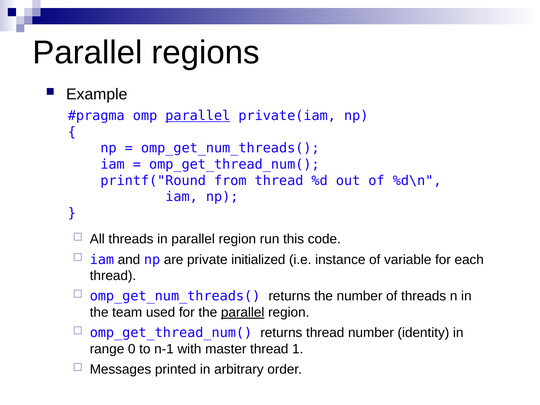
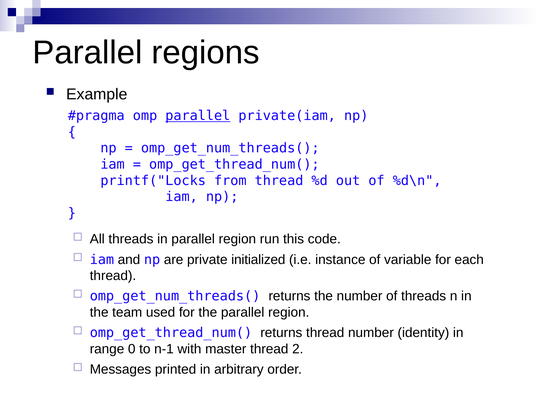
printf("Round: printf("Round -> printf("Locks
parallel at (243, 312) underline: present -> none
1: 1 -> 2
